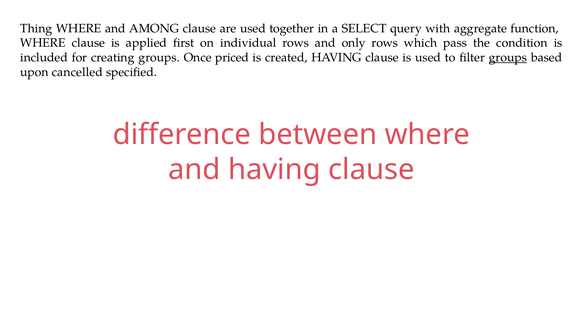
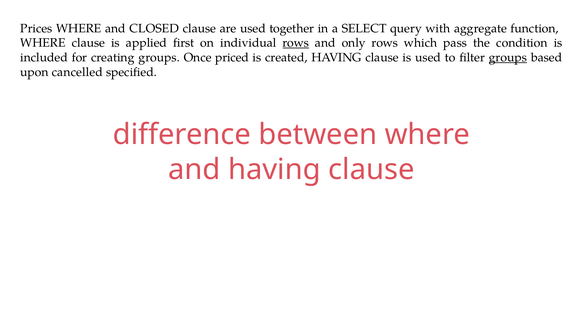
Thing: Thing -> Prices
AMONG: AMONG -> CLOSED
rows at (296, 43) underline: none -> present
